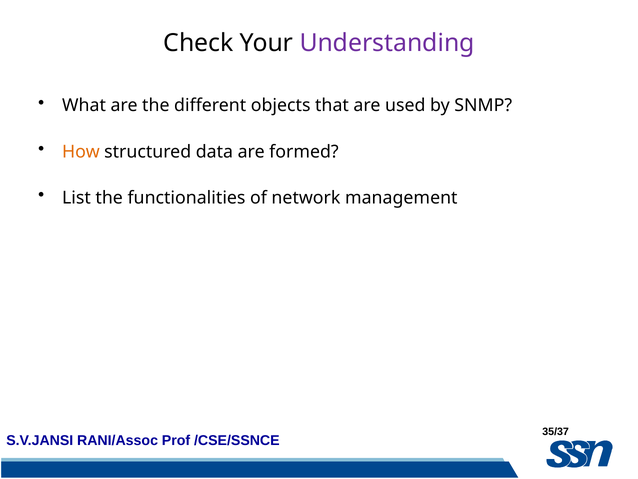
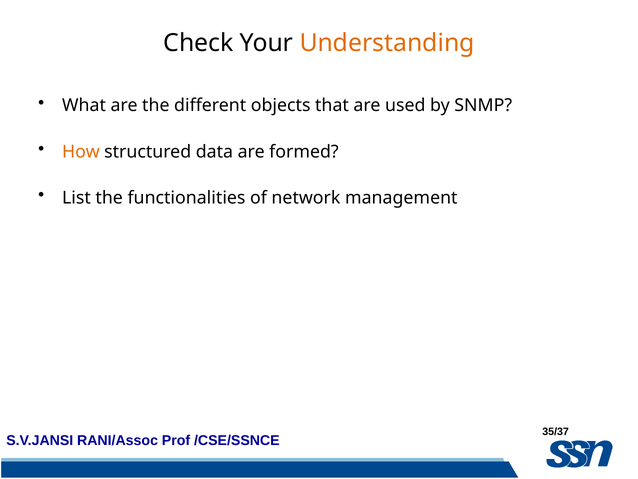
Understanding colour: purple -> orange
